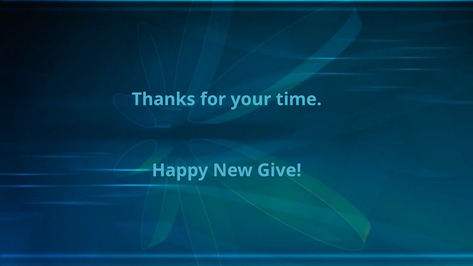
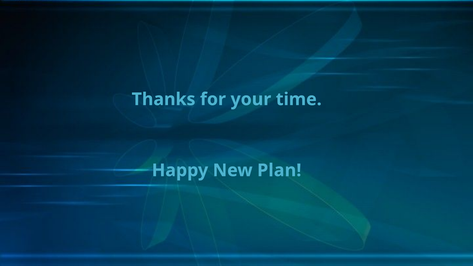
Give: Give -> Plan
